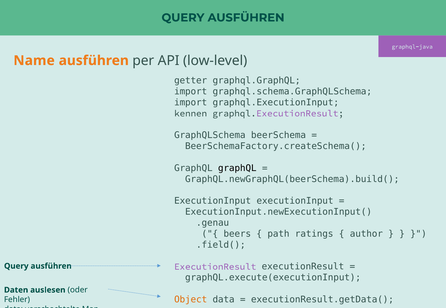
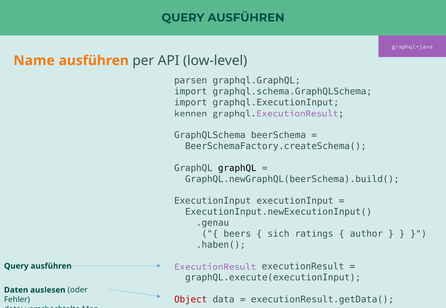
getter: getter -> parsen
path: path -> sich
.field(: .field( -> .haben(
Object colour: orange -> red
